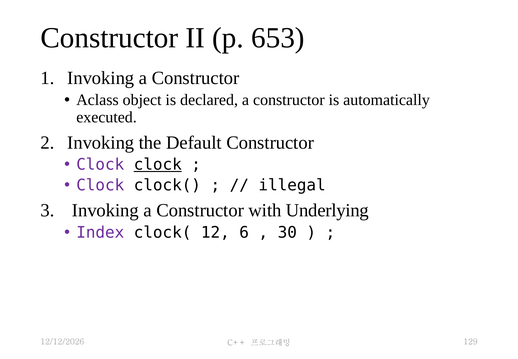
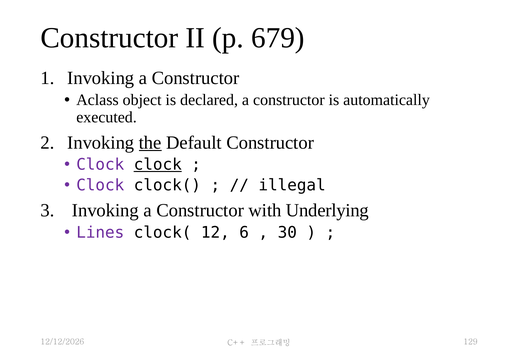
653: 653 -> 679
the underline: none -> present
Index: Index -> Lines
